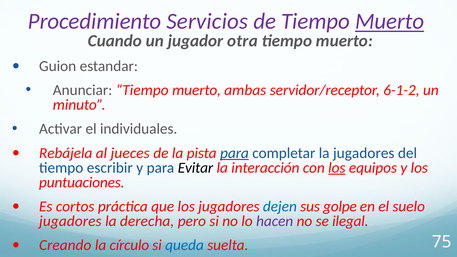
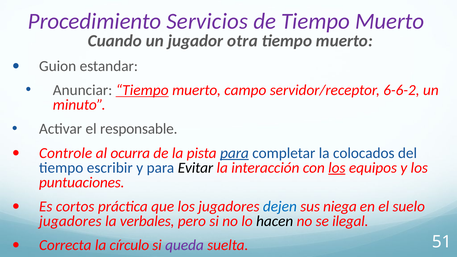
Muerto at (390, 21) underline: present -> none
Tiempo at (142, 90) underline: none -> present
ambas: ambas -> campo
6-1-2: 6-1-2 -> 6-6-2
individuales: individuales -> responsable
Rebájela: Rebájela -> Controle
jueces: jueces -> ocurra
la jugadores: jugadores -> colocados
golpe: golpe -> niega
derecha: derecha -> verbales
hacen colour: purple -> black
Creando: Creando -> Correcta
queda colour: blue -> purple
75: 75 -> 51
